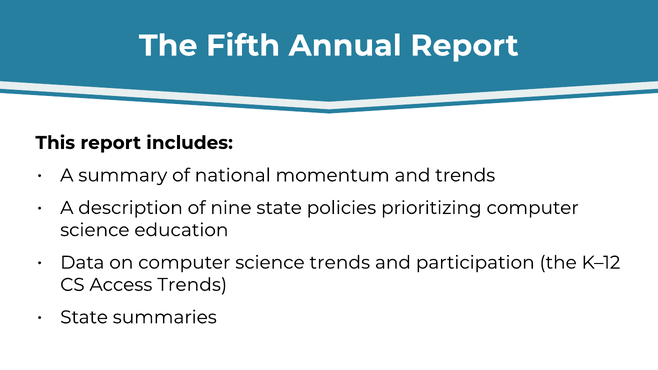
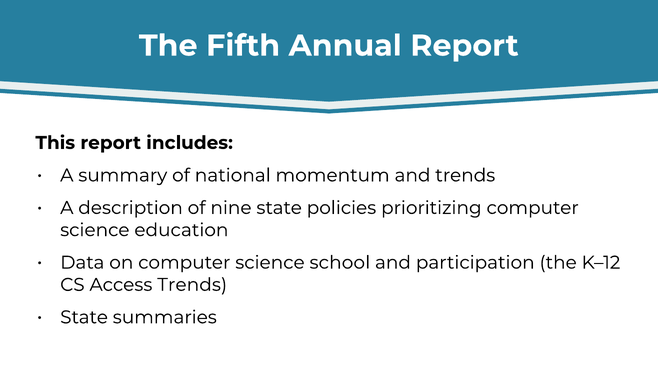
science trends: trends -> school
